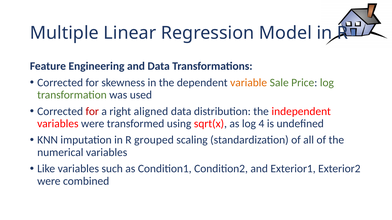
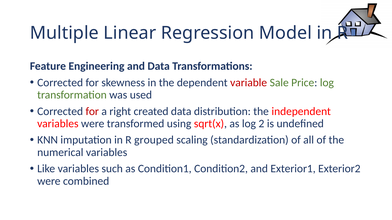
variable colour: orange -> red
aligned: aligned -> created
4: 4 -> 2
